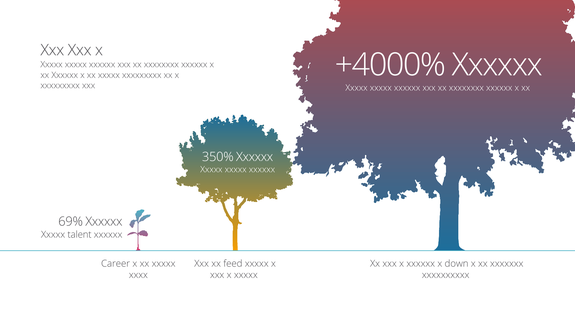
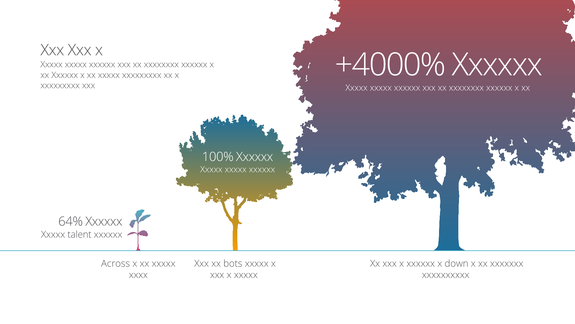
350%: 350% -> 100%
69%: 69% -> 64%
Career: Career -> Across
feed: feed -> bots
